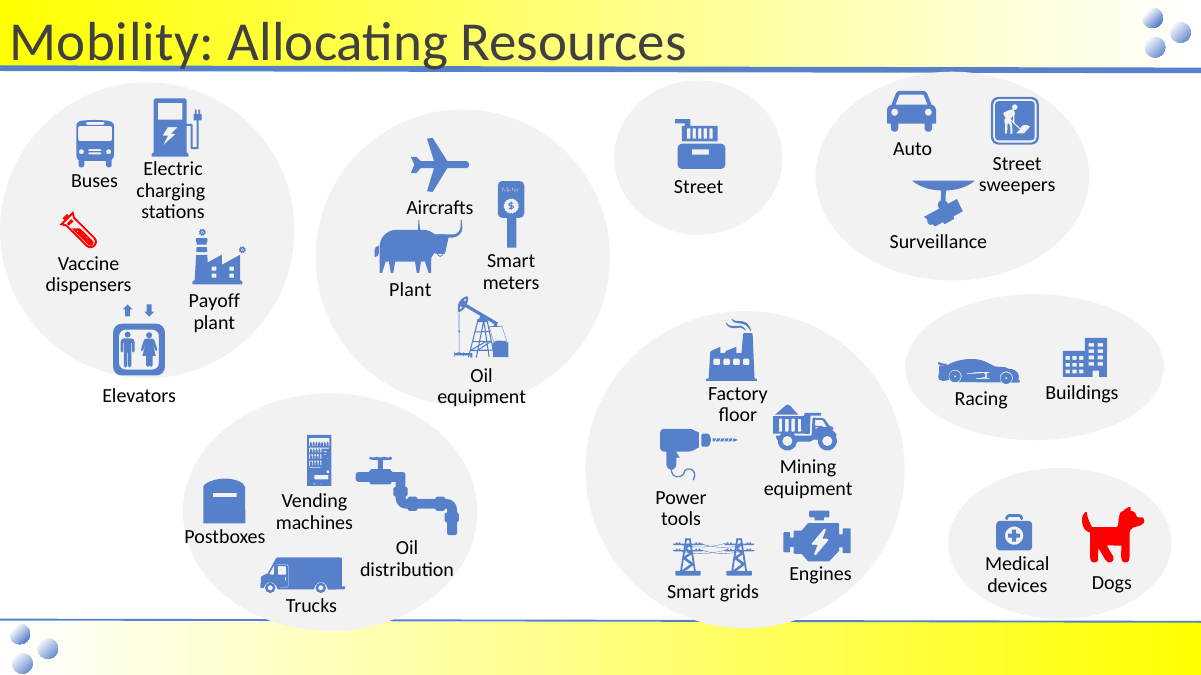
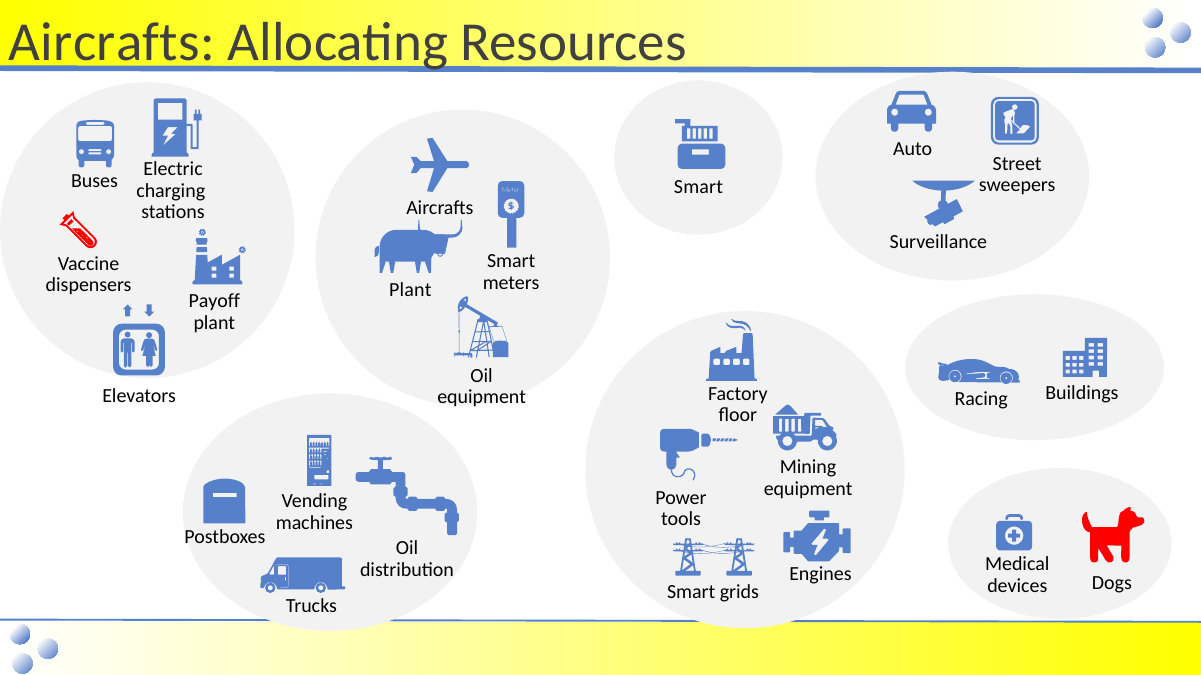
Mobility at (112, 42): Mobility -> Aircrafts
Street at (699, 188): Street -> Smart
